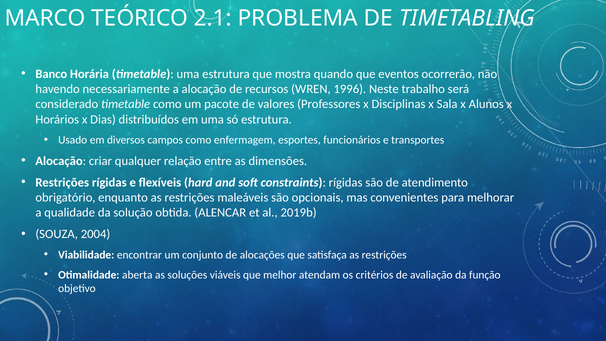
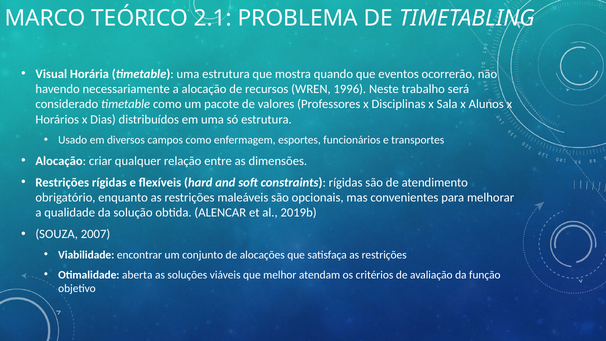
Banco: Banco -> Visual
2004: 2004 -> 2007
